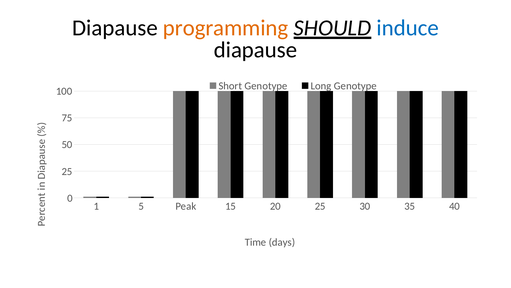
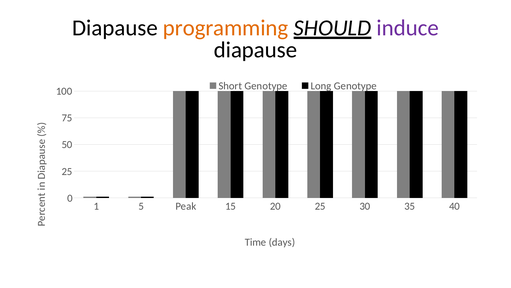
induce colour: blue -> purple
